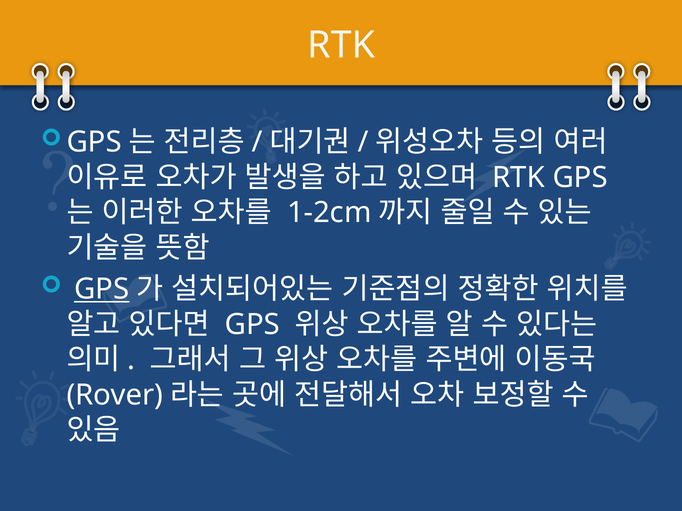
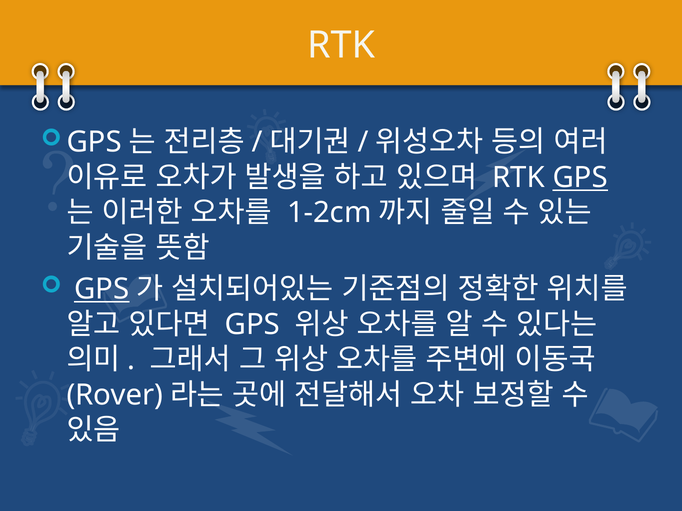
GPS at (580, 178) underline: none -> present
